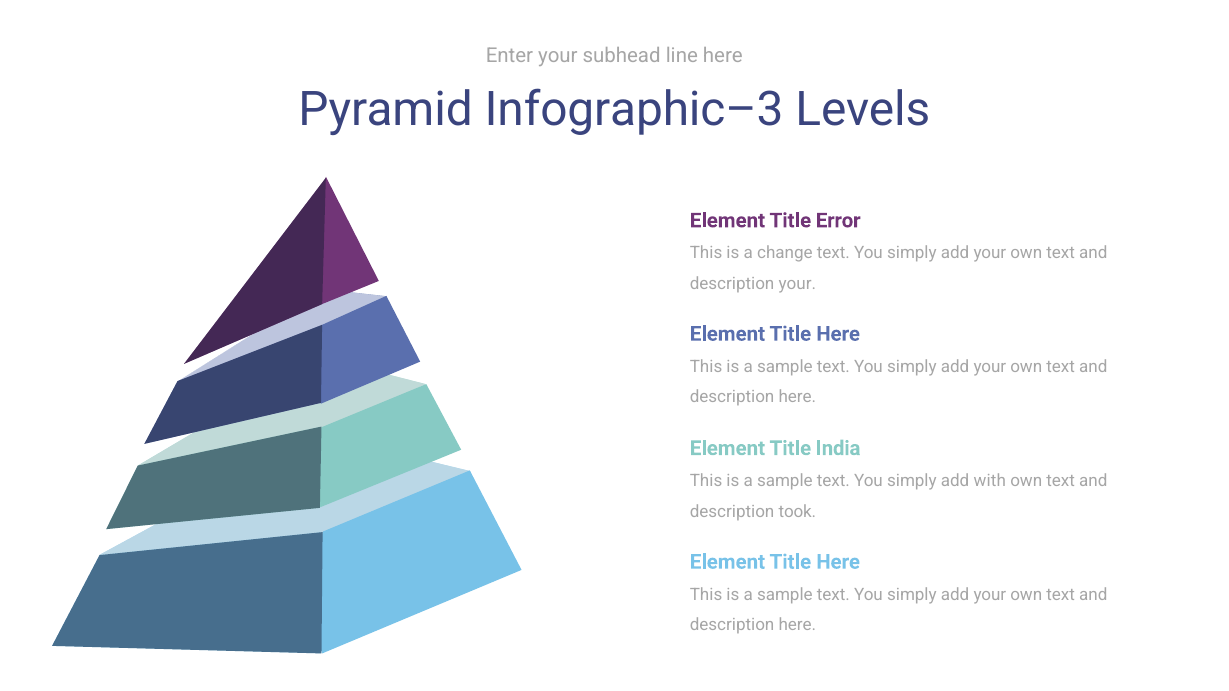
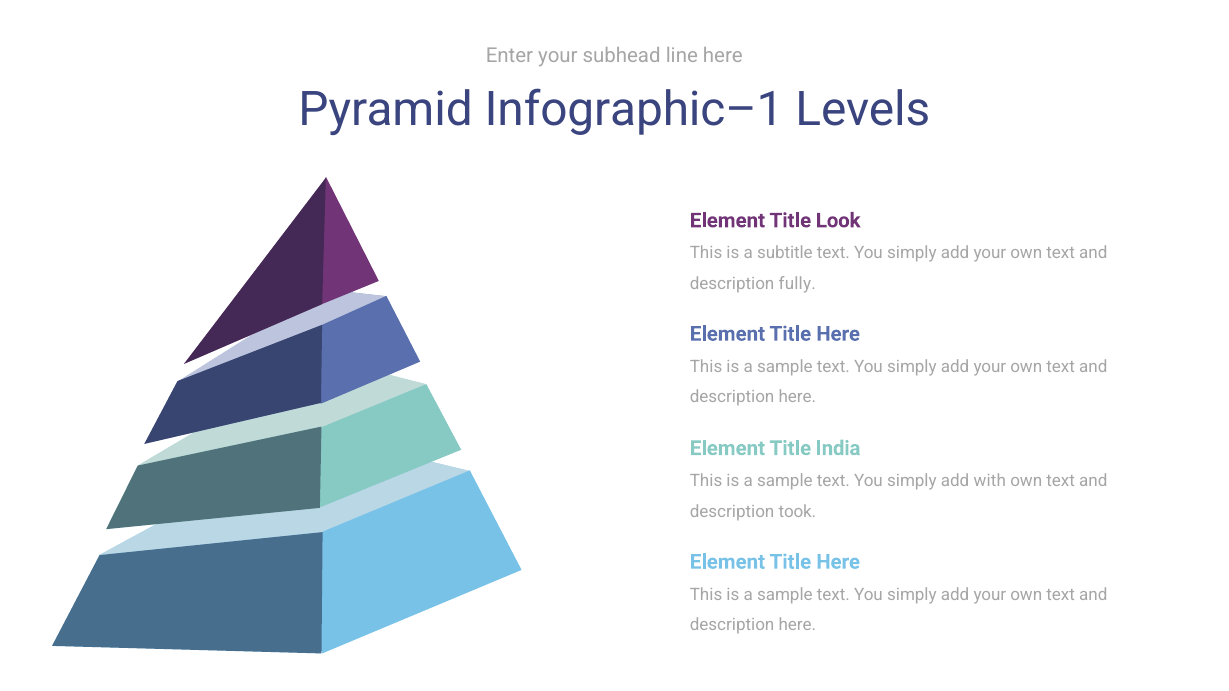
Infographic–3: Infographic–3 -> Infographic–1
Error: Error -> Look
change: change -> subtitle
description your: your -> fully
